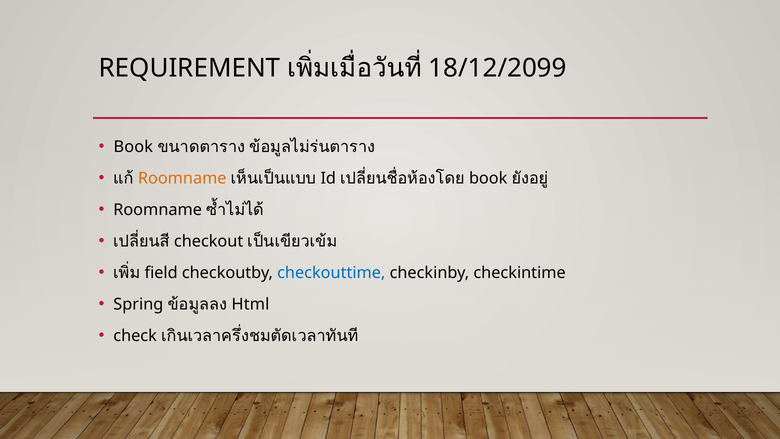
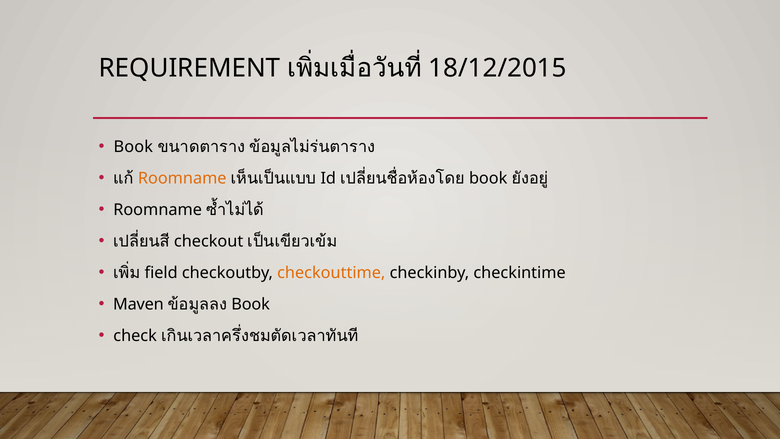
18/12/2099: 18/12/2099 -> 18/12/2015
checkouttime colour: blue -> orange
Spring: Spring -> Maven
Html at (250, 304): Html -> Book
